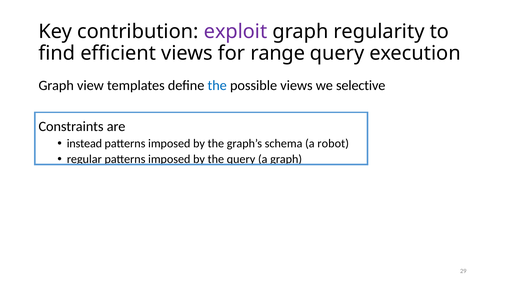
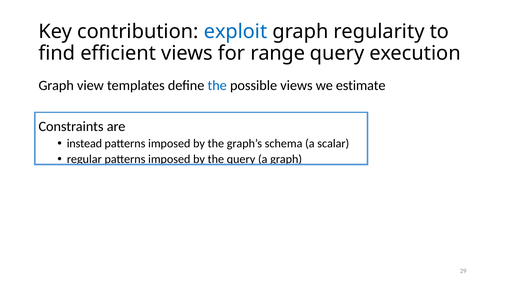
exploit colour: purple -> blue
selective: selective -> estimate
robot: robot -> scalar
